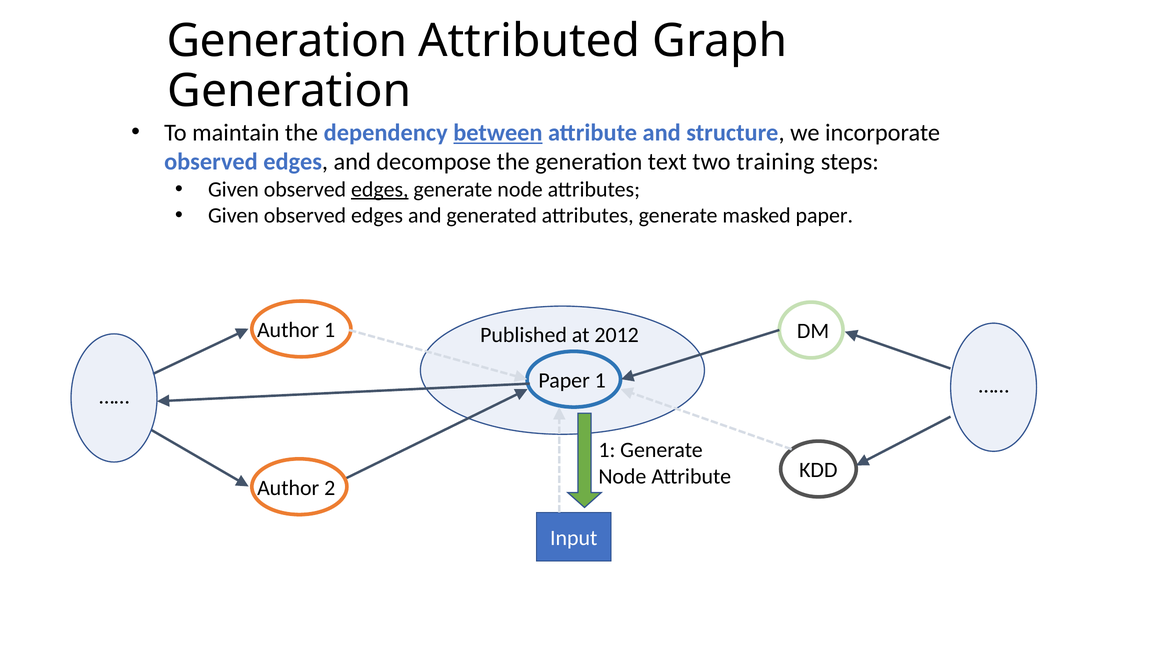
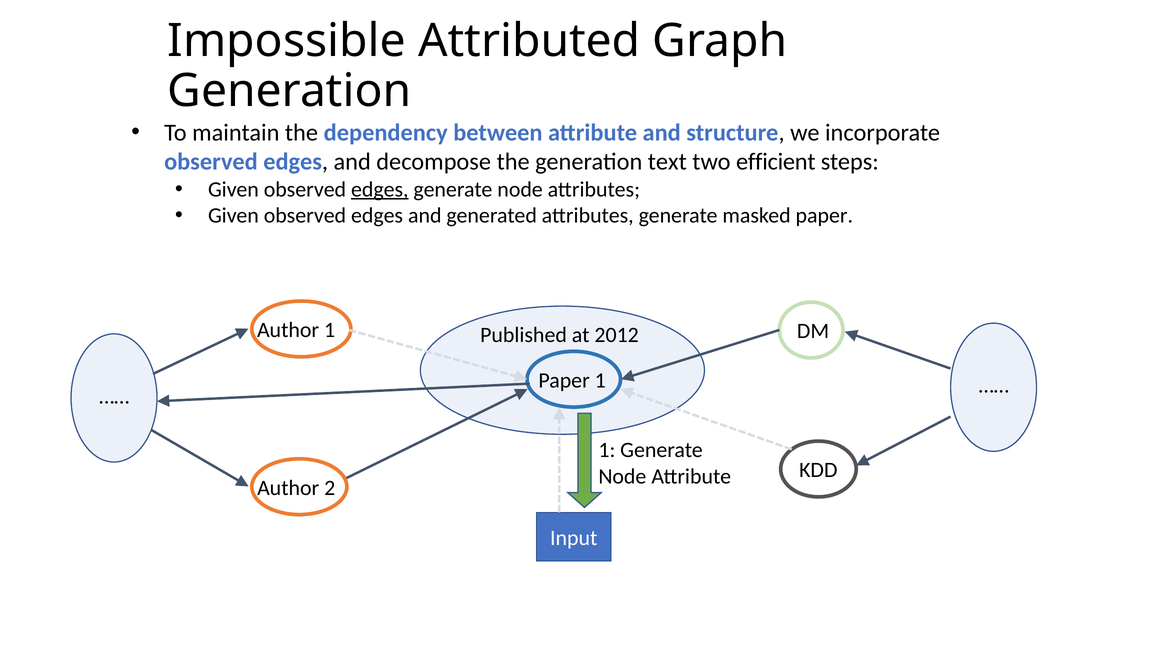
Generation at (287, 41): Generation -> Impossible
between underline: present -> none
training: training -> efficient
